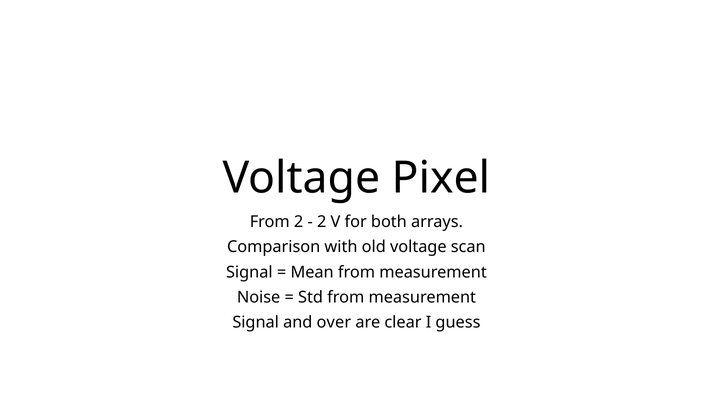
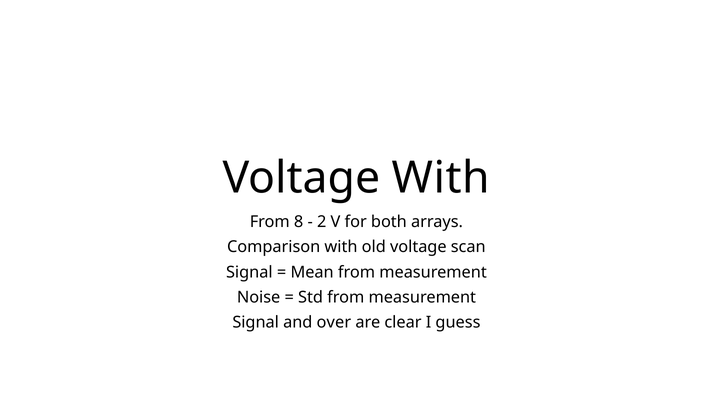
Voltage Pixel: Pixel -> With
From 2: 2 -> 8
